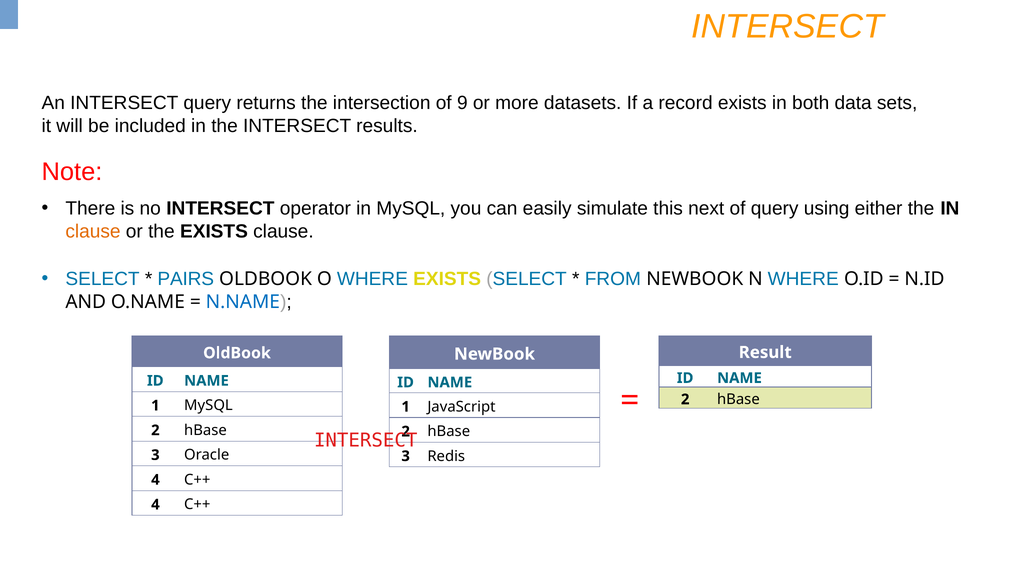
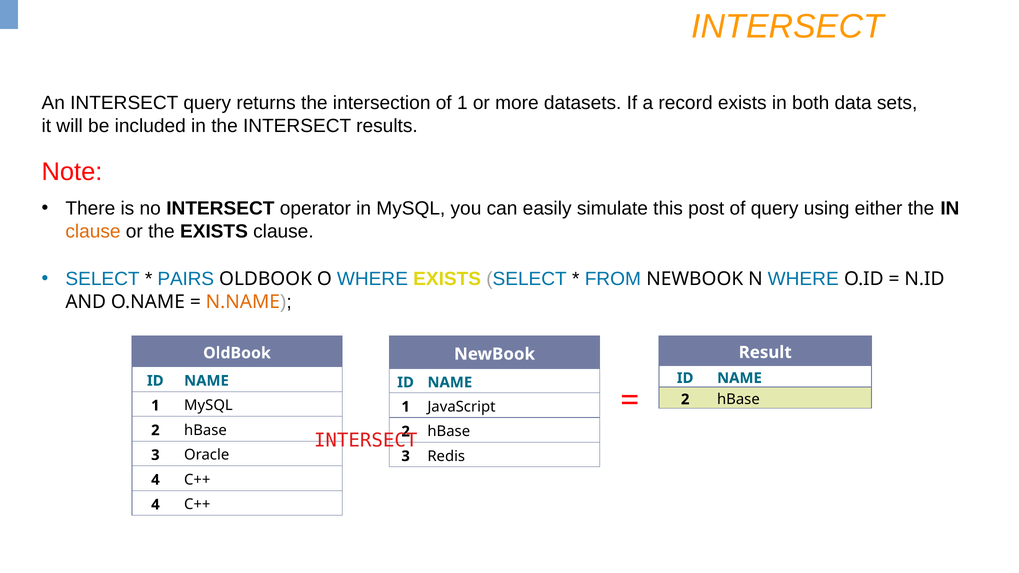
of 9: 9 -> 1
next: next -> post
N.NAME colour: blue -> orange
